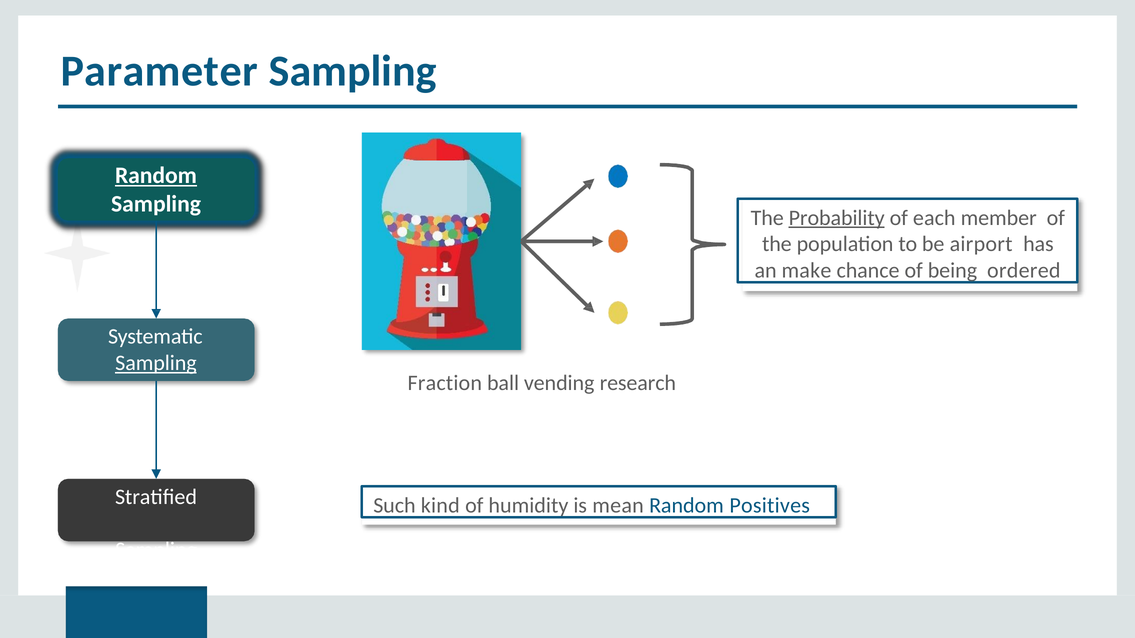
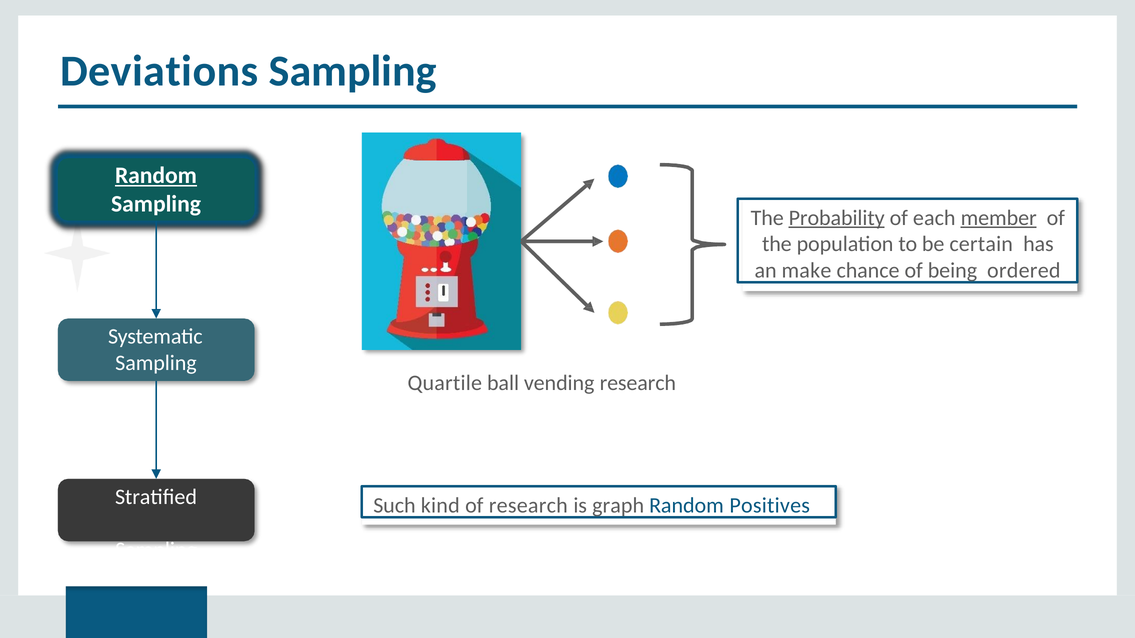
Parameter: Parameter -> Deviations
member underline: none -> present
airport: airport -> certain
Sampling at (156, 363) underline: present -> none
Fraction: Fraction -> Quartile
of humidity: humidity -> research
mean: mean -> graph
